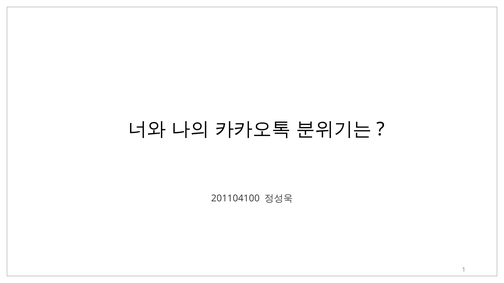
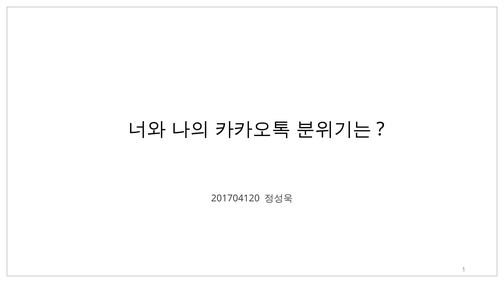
201104100: 201104100 -> 201704120
